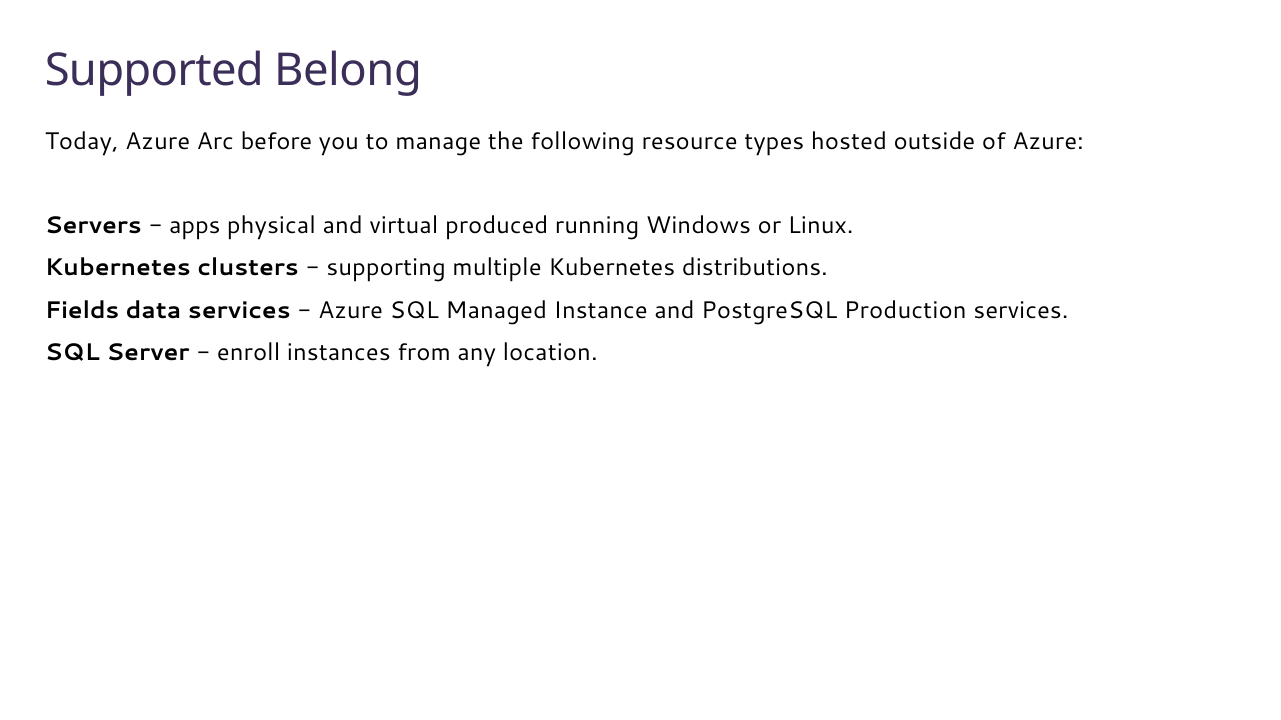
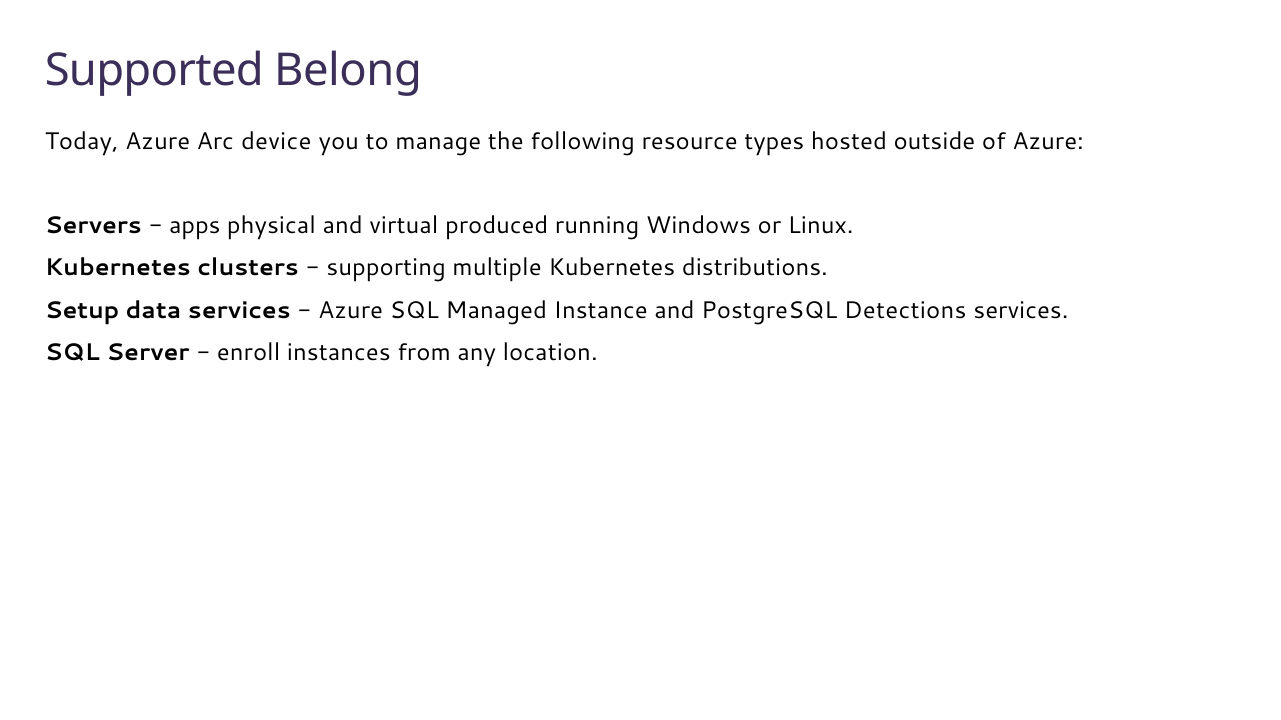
before: before -> device
Fields: Fields -> Setup
Production: Production -> Detections
